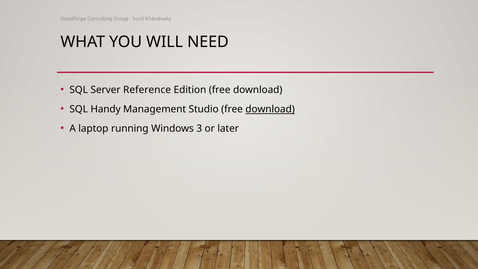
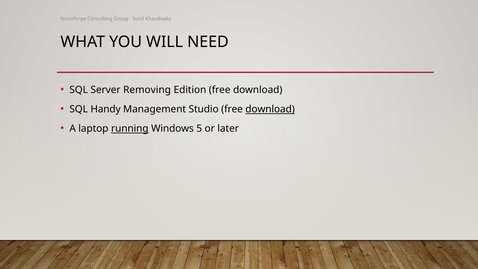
Reference: Reference -> Removing
running underline: none -> present
3: 3 -> 5
